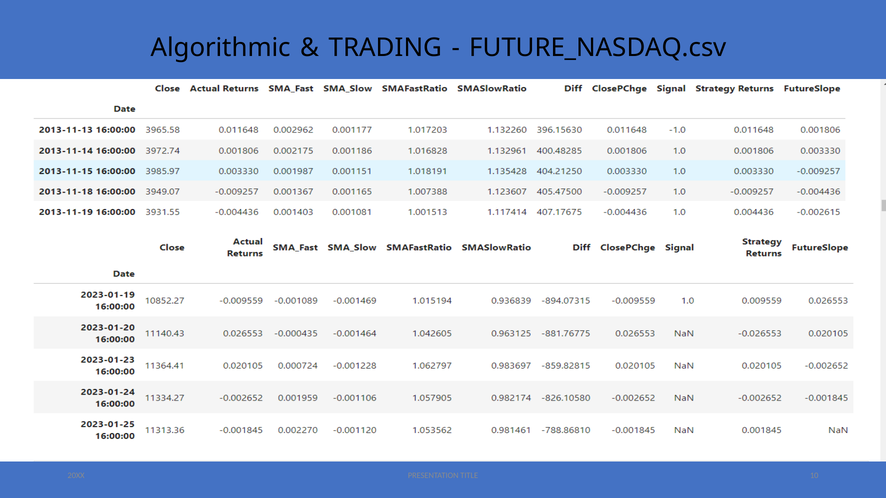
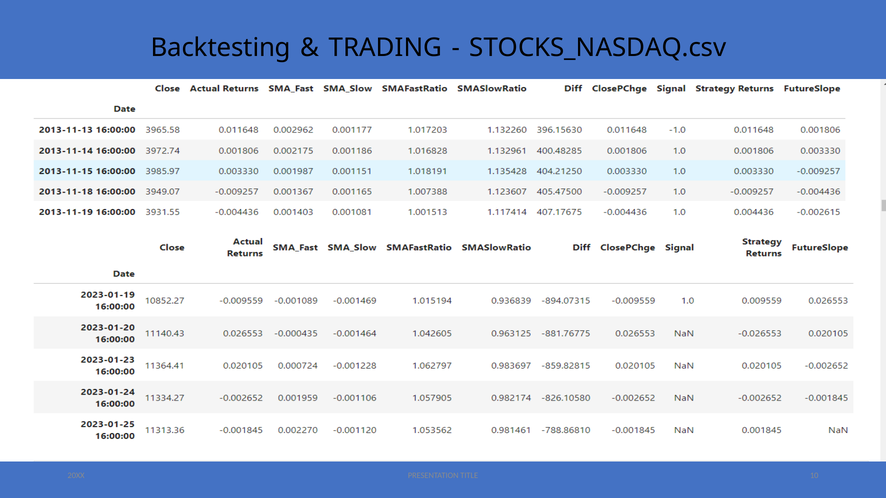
Algorithmic: Algorithmic -> Backtesting
FUTURE_NASDAQ.csv: FUTURE_NASDAQ.csv -> STOCKS_NASDAQ.csv
